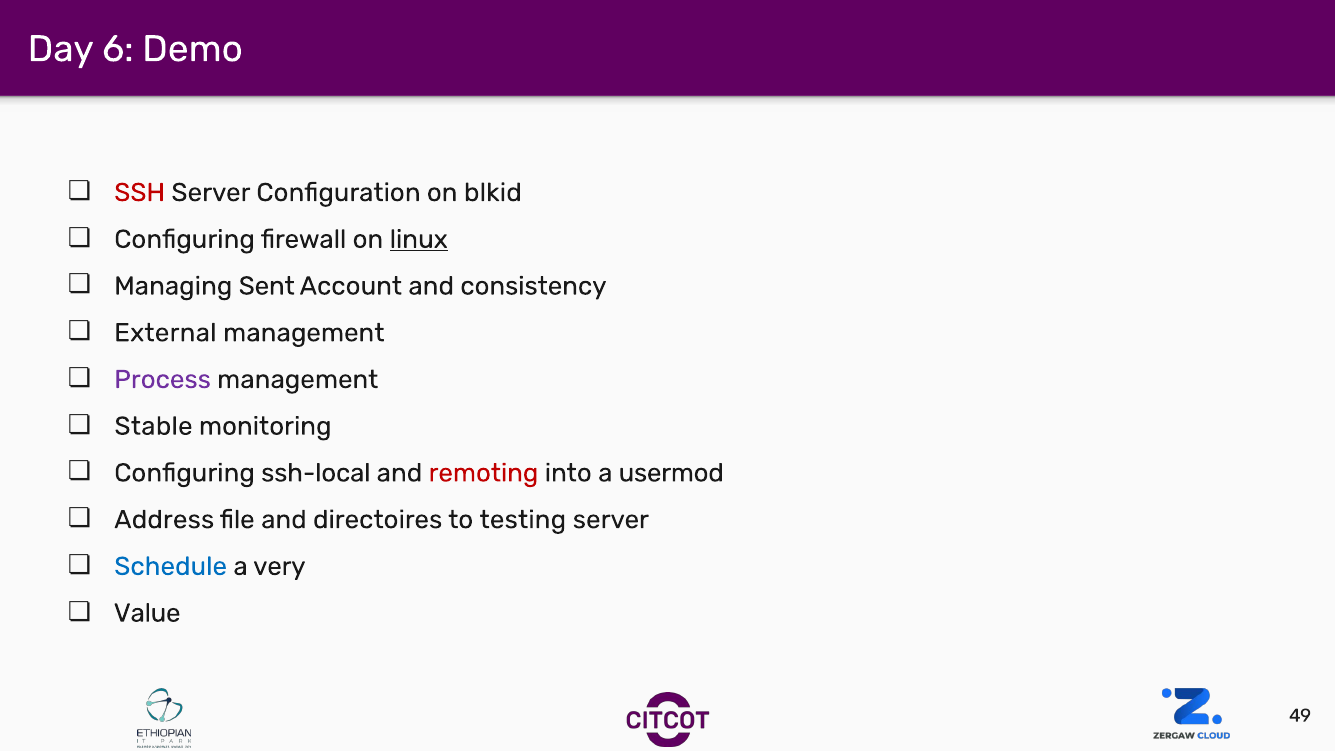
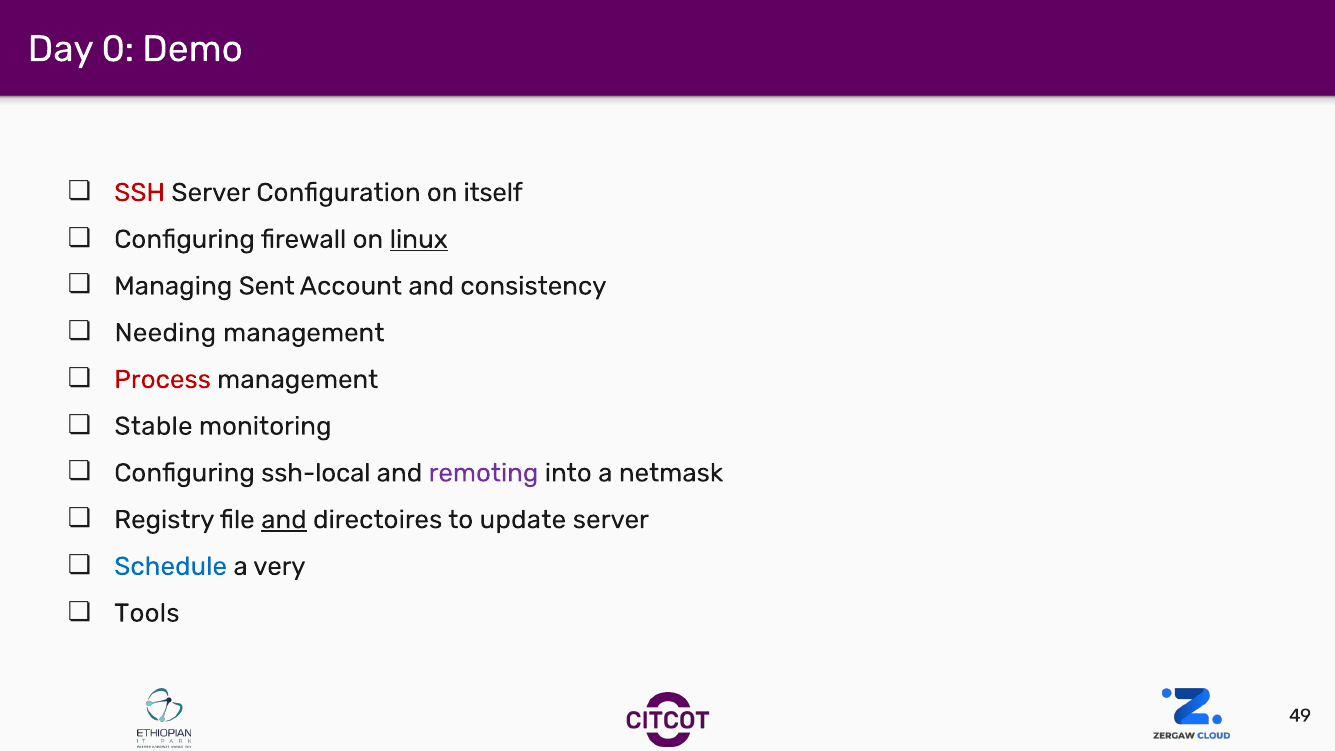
6: 6 -> 0
blkid: blkid -> itself
External: External -> Needing
Process colour: purple -> red
remoting colour: red -> purple
usermod: usermod -> netmask
Address: Address -> Registry
and at (284, 520) underline: none -> present
testing: testing -> update
Value: Value -> Tools
